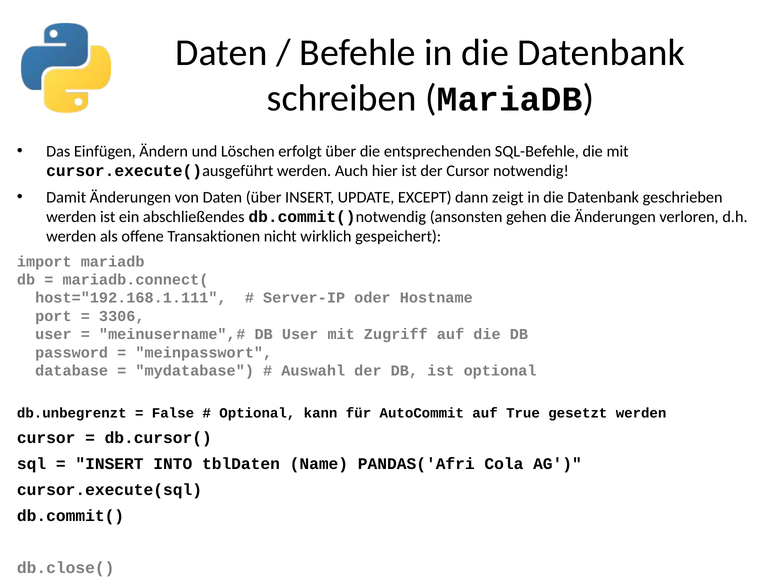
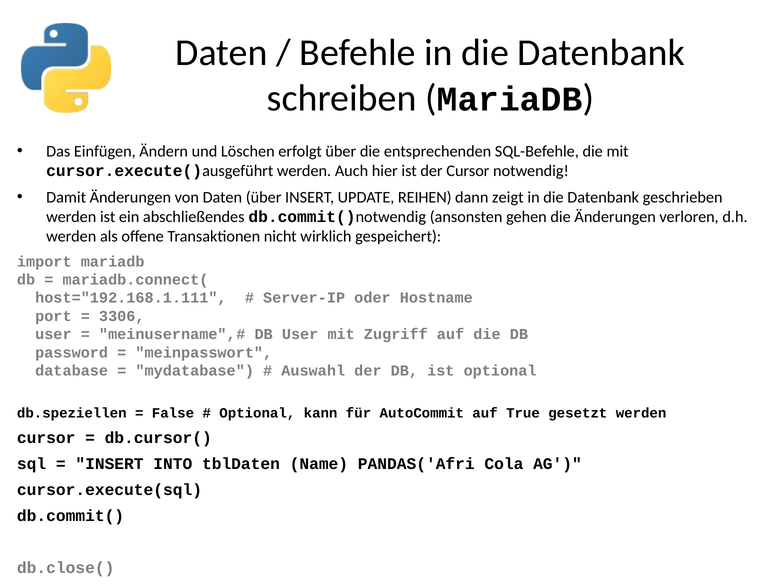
EXCEPT: EXCEPT -> REIHEN
db.unbegrenzt: db.unbegrenzt -> db.speziellen
